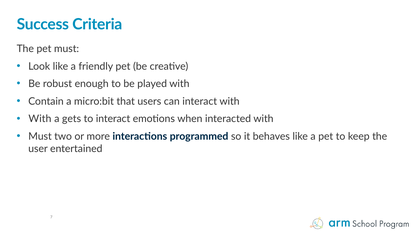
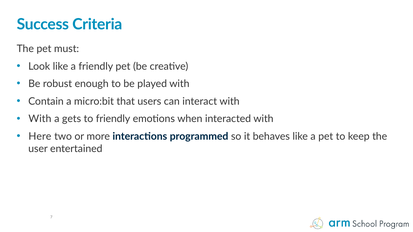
to interact: interact -> friendly
Must at (40, 137): Must -> Here
